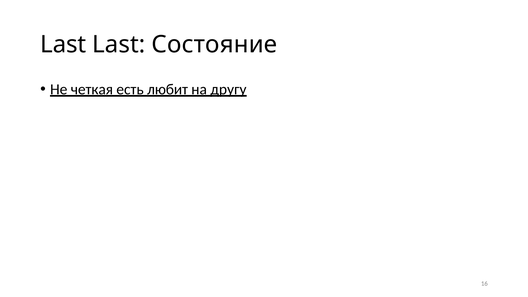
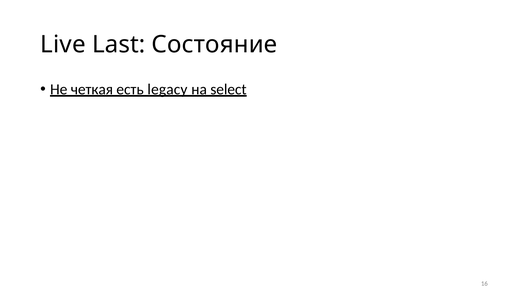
Last at (63, 44): Last -> Live
любит: любит -> legacy
другу: другу -> select
